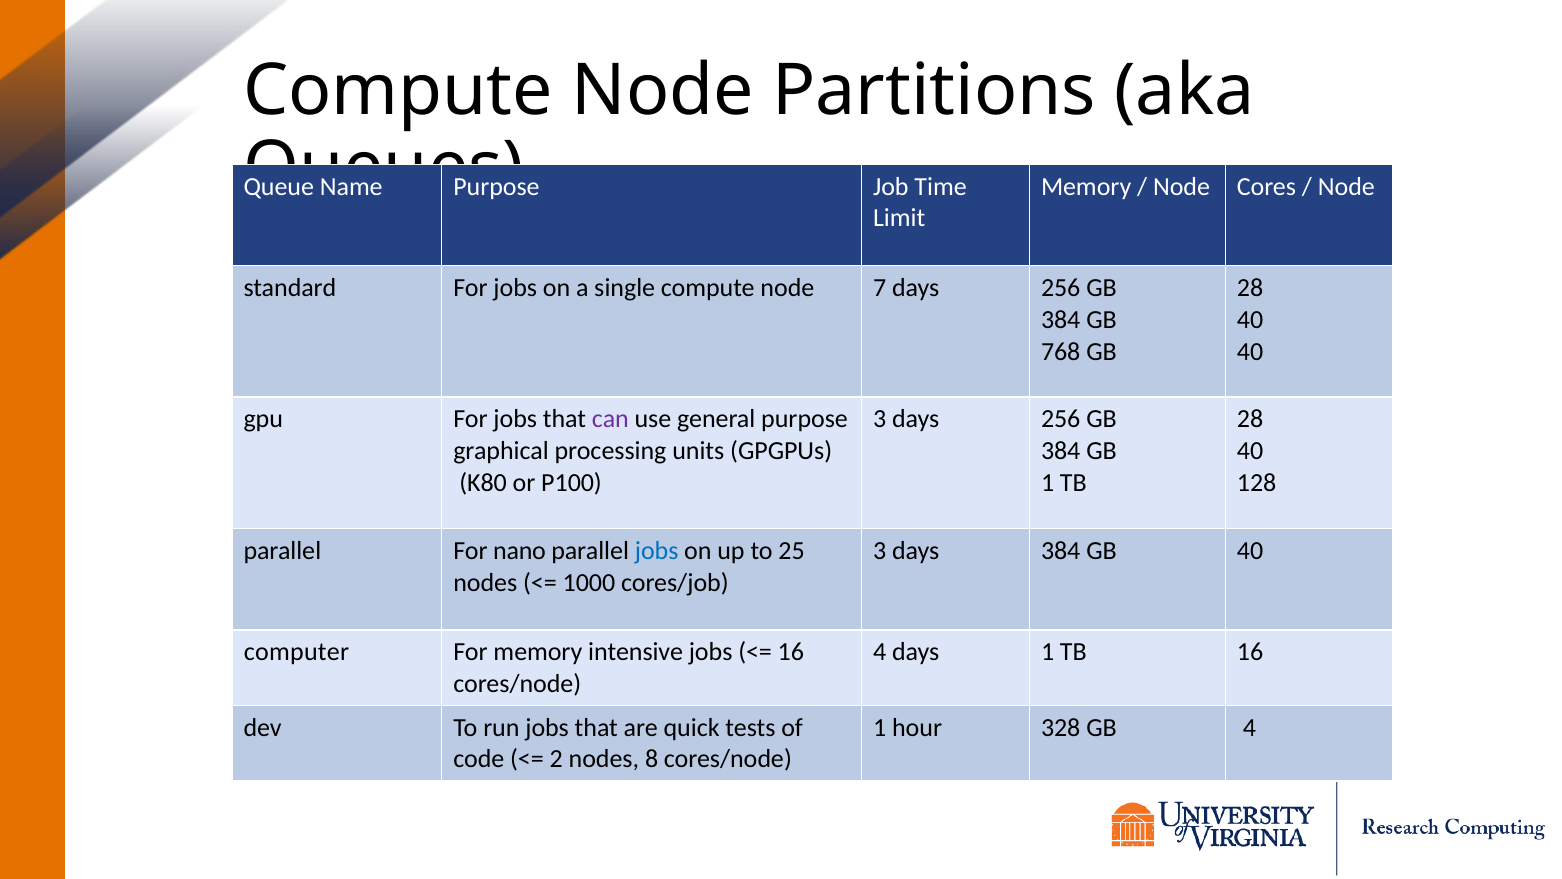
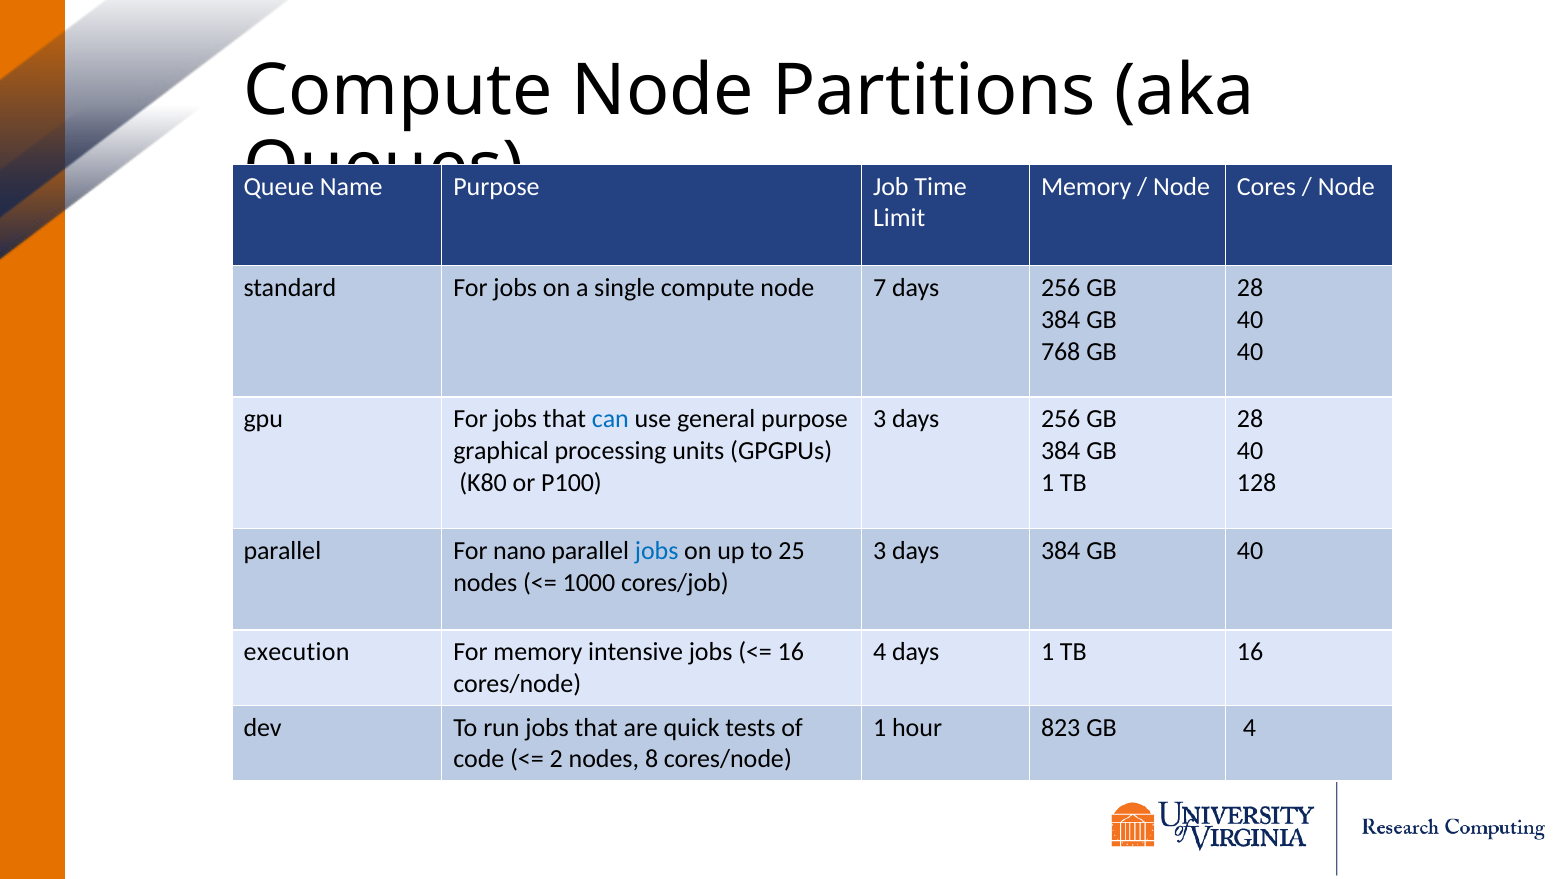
can colour: purple -> blue
computer: computer -> execution
328: 328 -> 823
